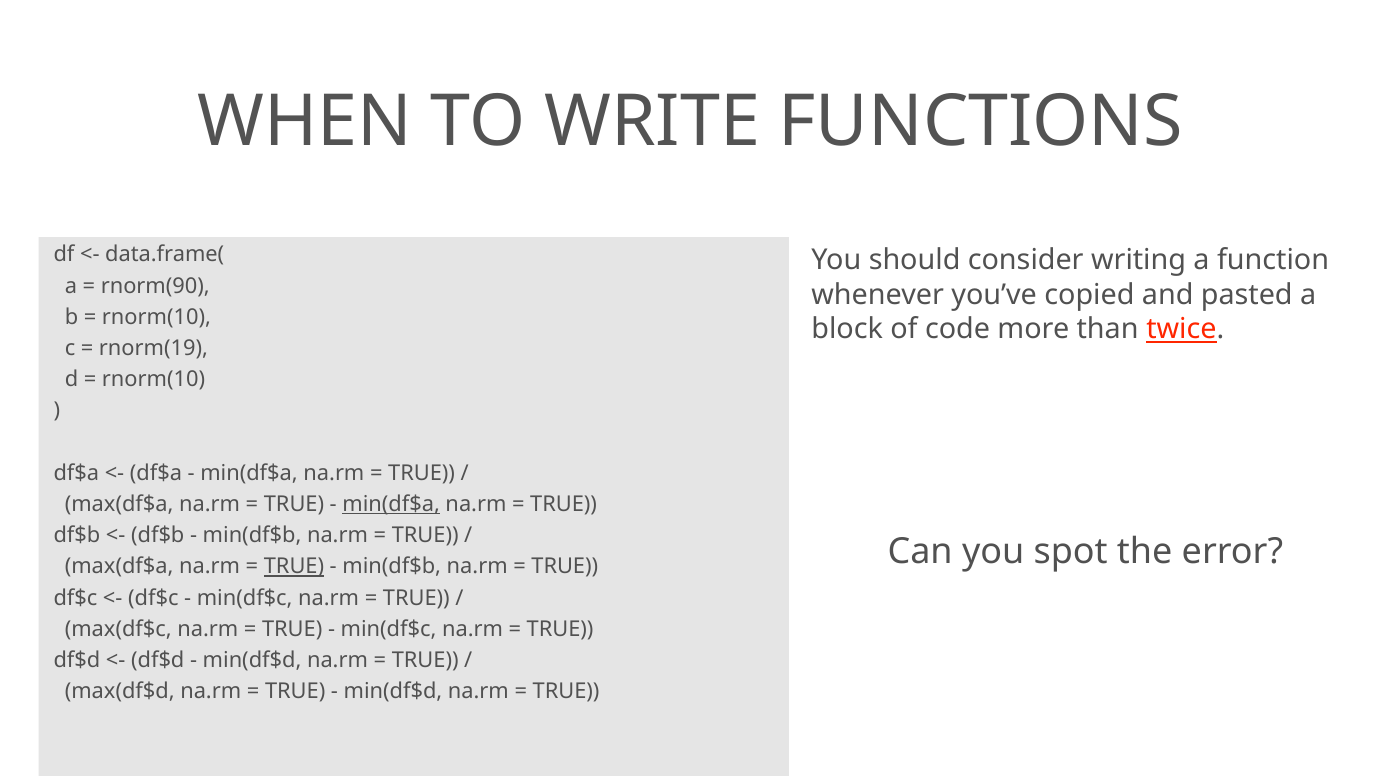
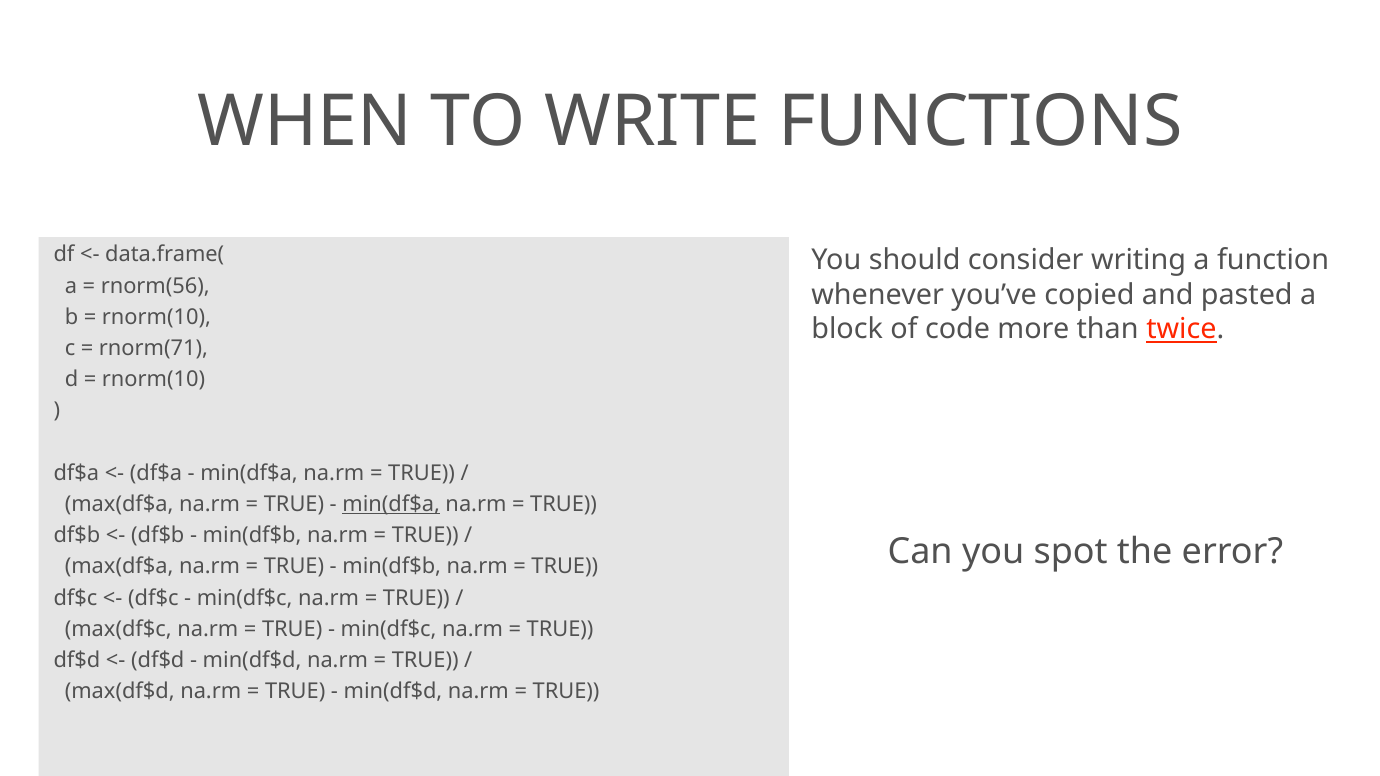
rnorm(90: rnorm(90 -> rnorm(56
rnorm(19: rnorm(19 -> rnorm(71
TRUE at (294, 567) underline: present -> none
